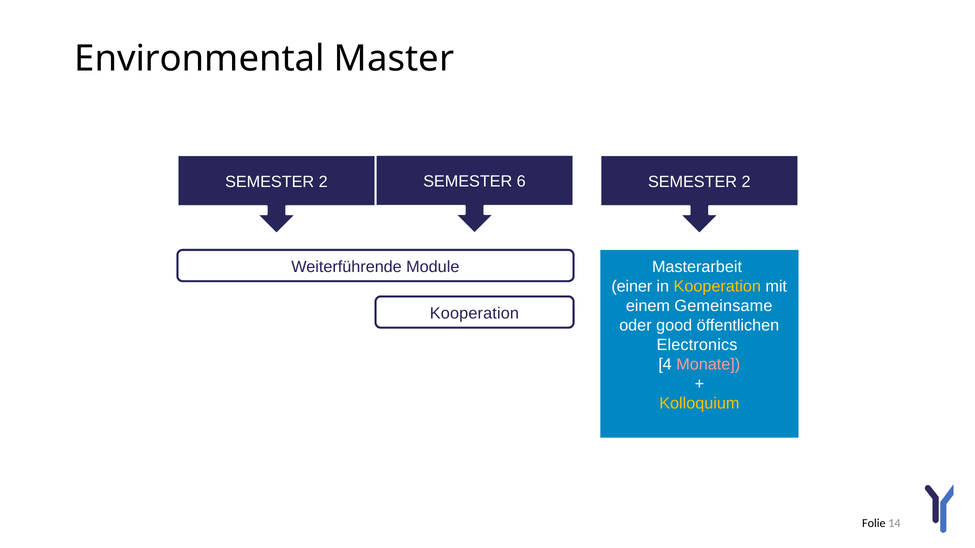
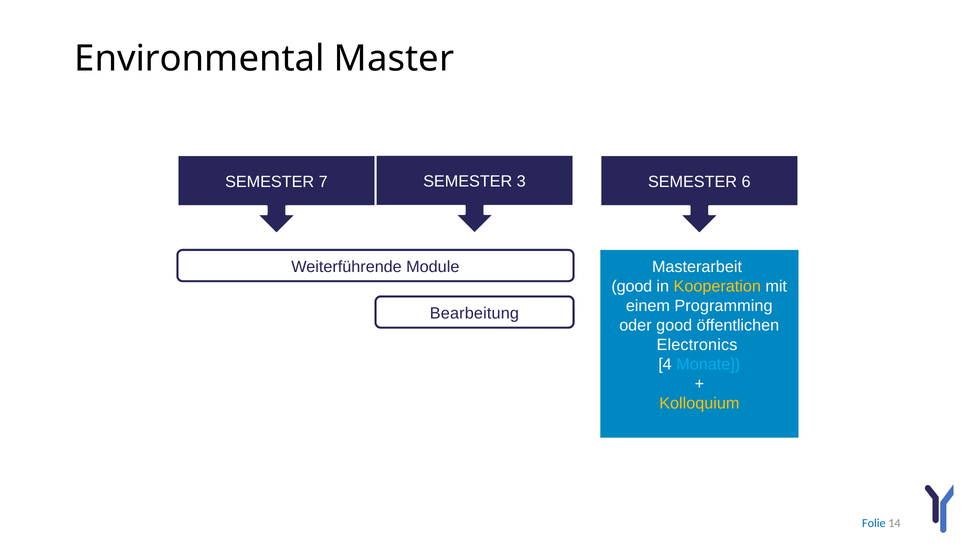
6: 6 -> 3
2 at (323, 182): 2 -> 7
2 at (746, 182): 2 -> 6
einer at (632, 287): einer -> good
Gemeinsame: Gemeinsame -> Programming
Kooperation at (474, 313): Kooperation -> Bearbeitung
Monate colour: pink -> light blue
Folie colour: black -> blue
